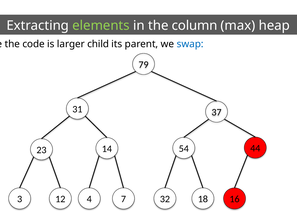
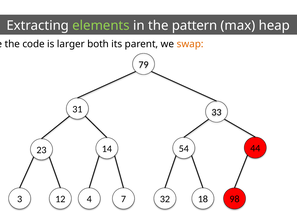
column: column -> pattern
child: child -> both
swap colour: blue -> orange
37: 37 -> 33
16: 16 -> 98
